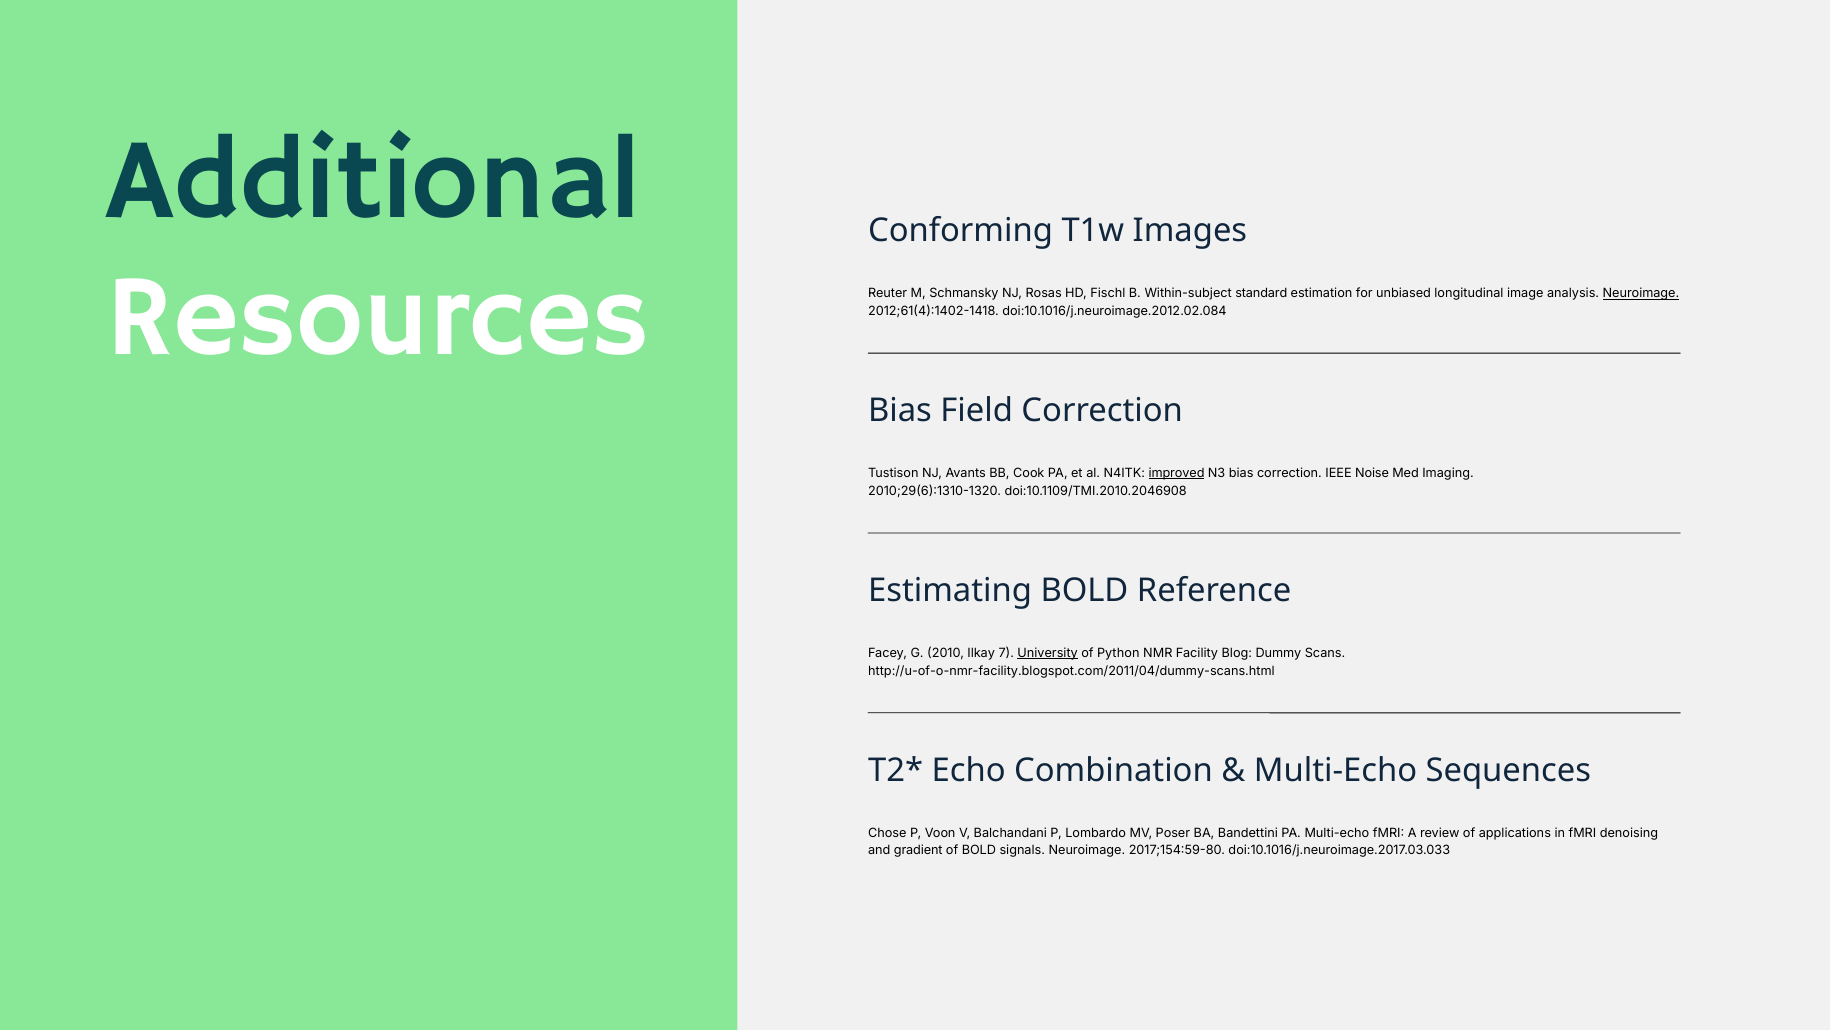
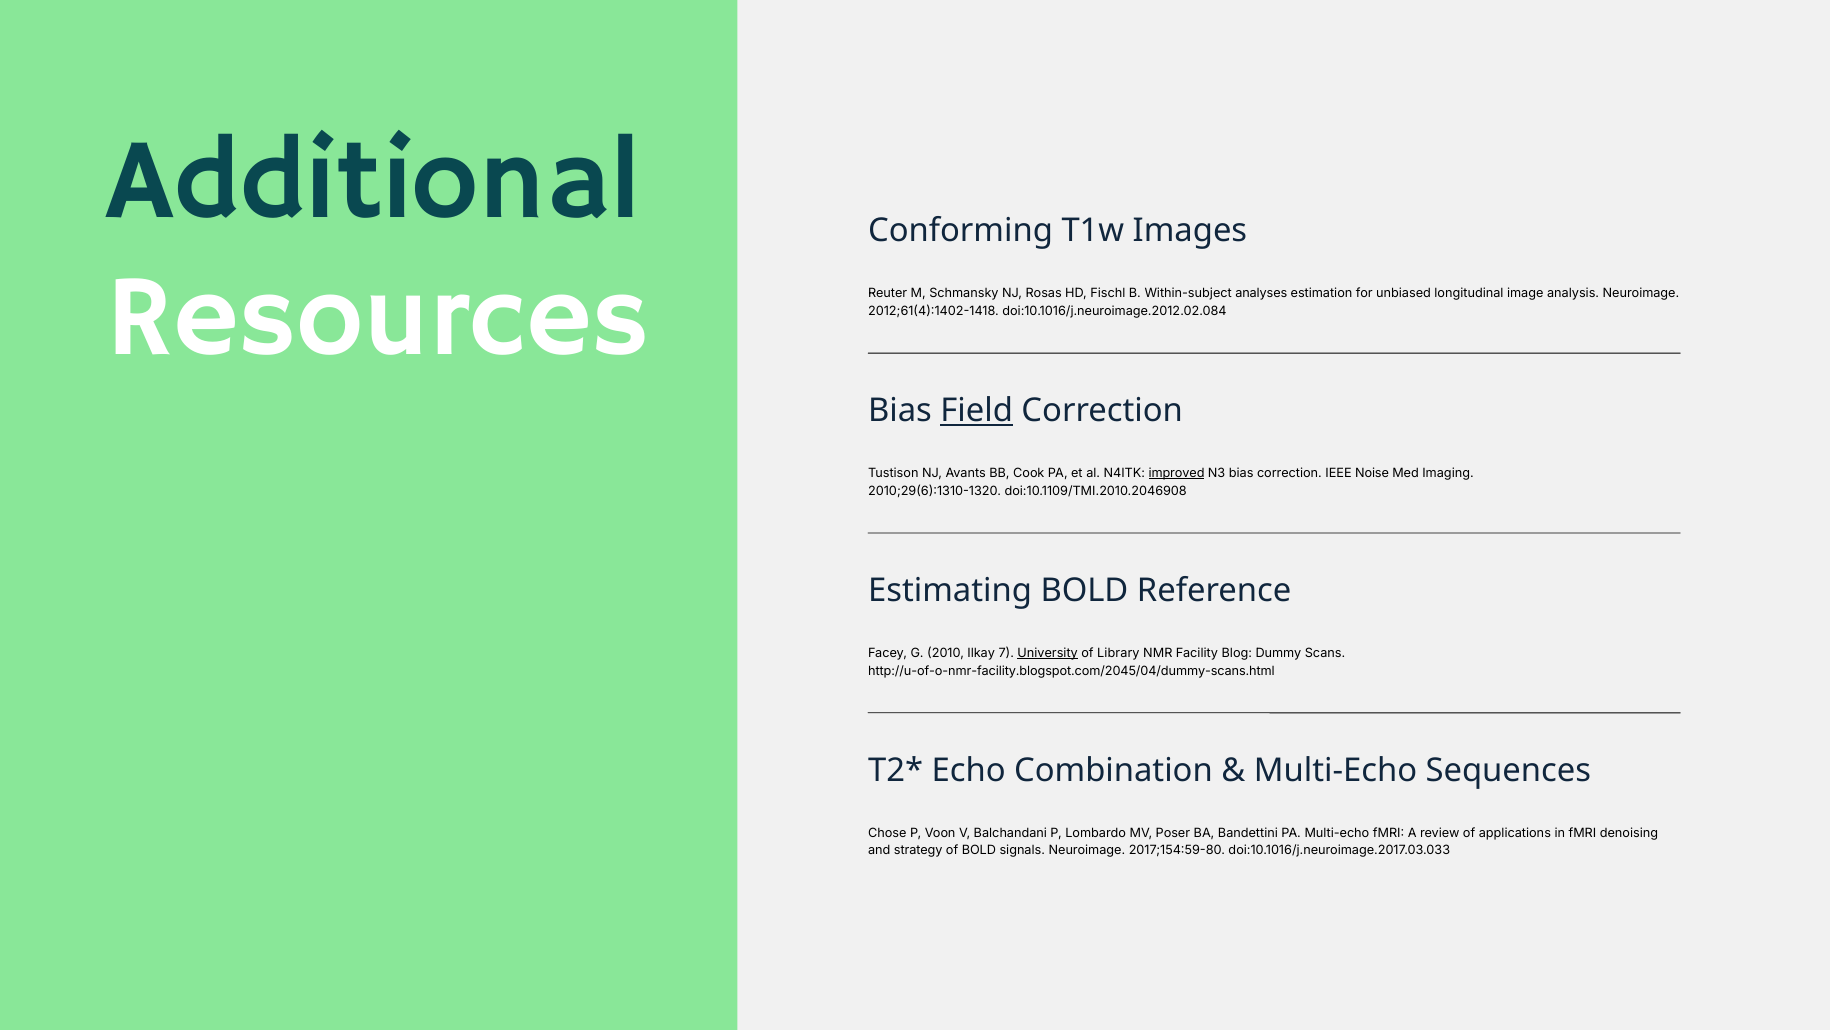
standard: standard -> analyses
Neuroimage at (1641, 293) underline: present -> none
Field underline: none -> present
Python: Python -> Library
http://u-of-o-nmr-facility.blogspot.com/2011/04/dummy-scans.html: http://u-of-o-nmr-facility.blogspot.com/2011/04/dummy-scans.html -> http://u-of-o-nmr-facility.blogspot.com/2045/04/dummy-scans.html
gradient: gradient -> strategy
